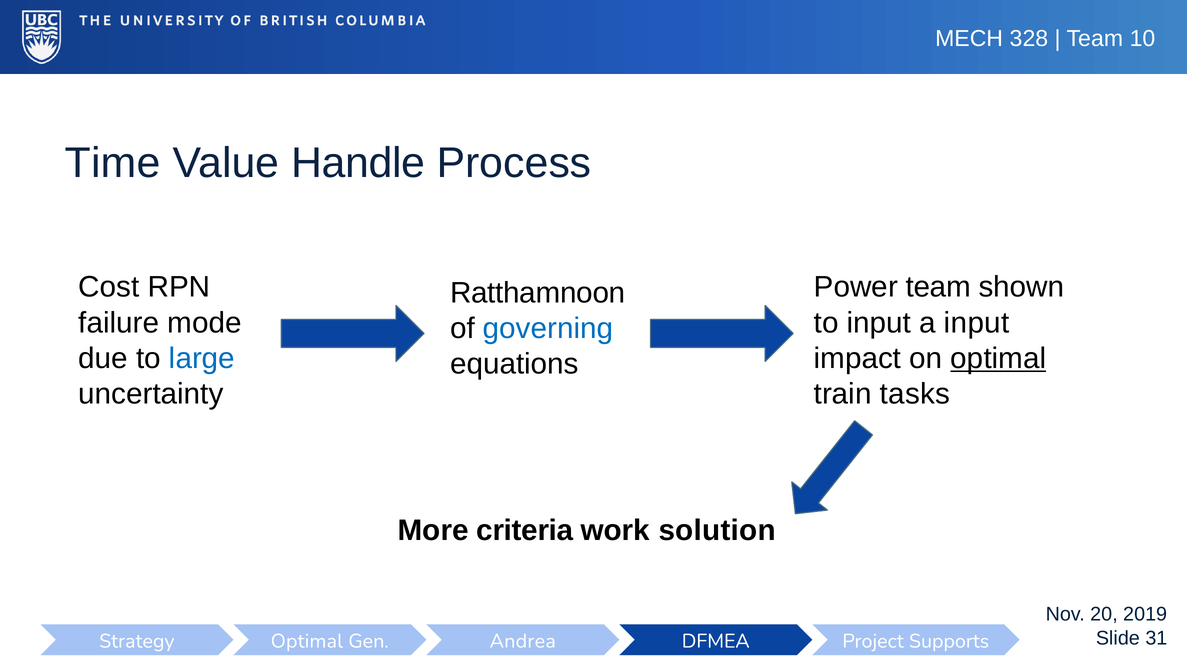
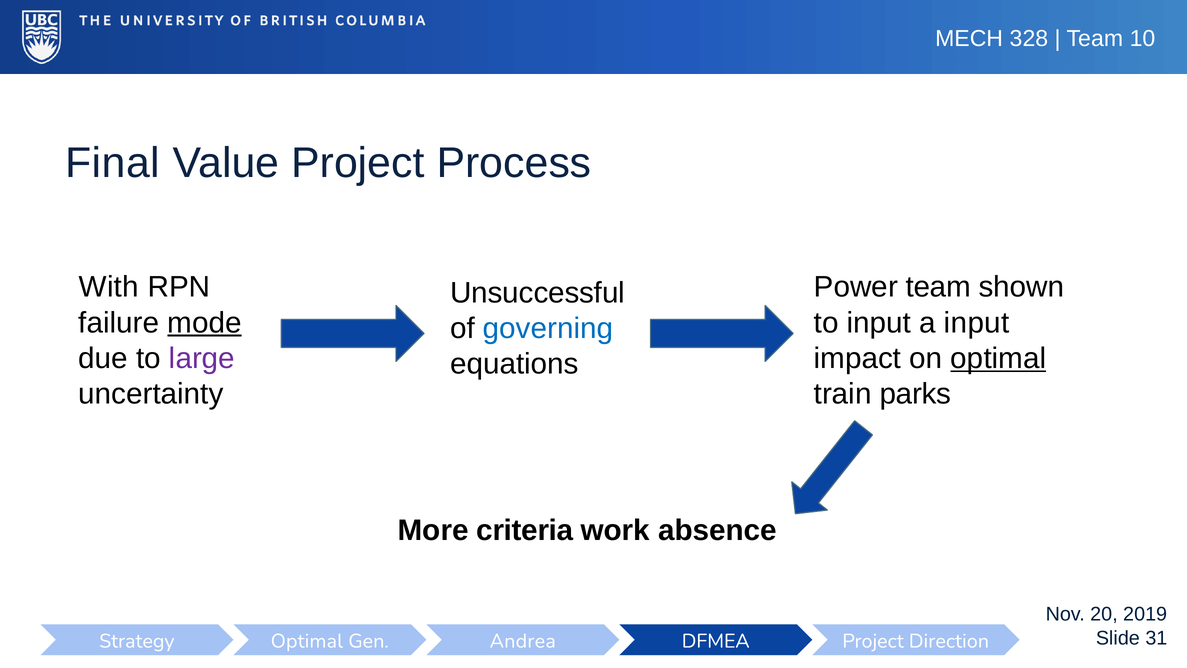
Time: Time -> Final
Value Handle: Handle -> Project
Cost: Cost -> With
Ratthamnoon: Ratthamnoon -> Unsuccessful
mode underline: none -> present
large colour: blue -> purple
tasks: tasks -> parks
solution: solution -> absence
Supports: Supports -> Direction
